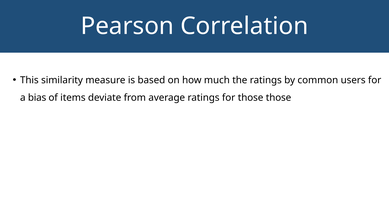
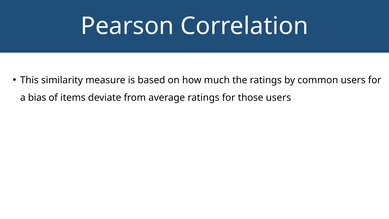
those those: those -> users
